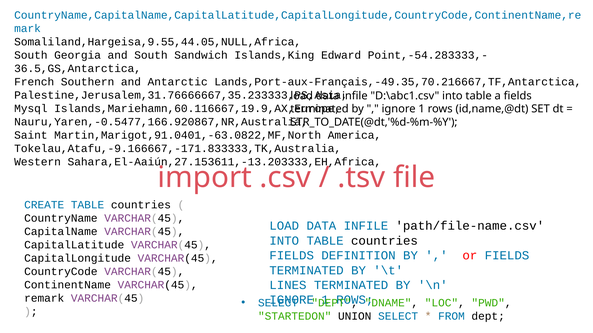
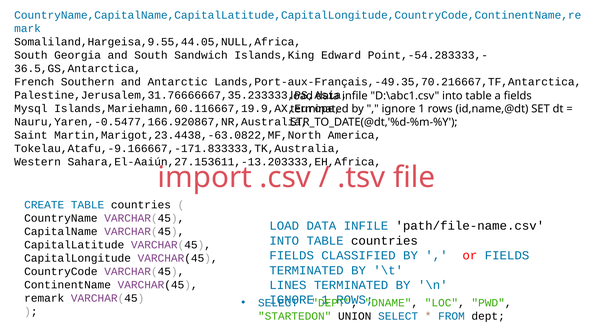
Martin,Marigot,91.0401,-63.0822,MF,North: Martin,Marigot,91.0401,-63.0822,MF,North -> Martin,Marigot,23.4438,-63.0822,MF,North
DEFINITION: DEFINITION -> CLASSIFIED
